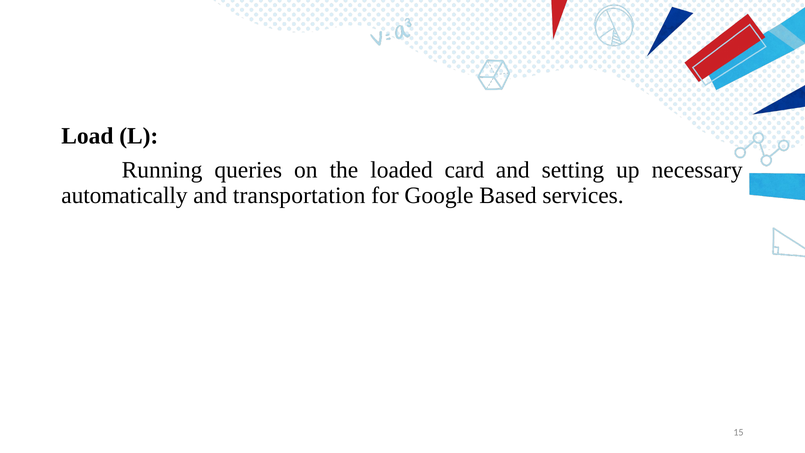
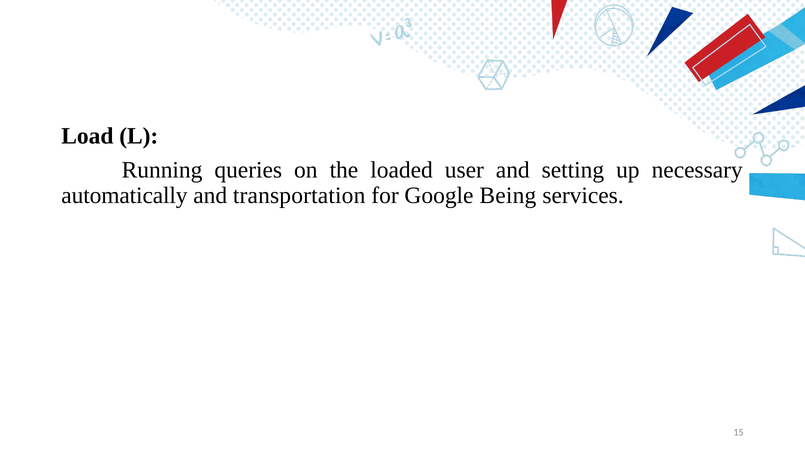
card: card -> user
Based: Based -> Being
